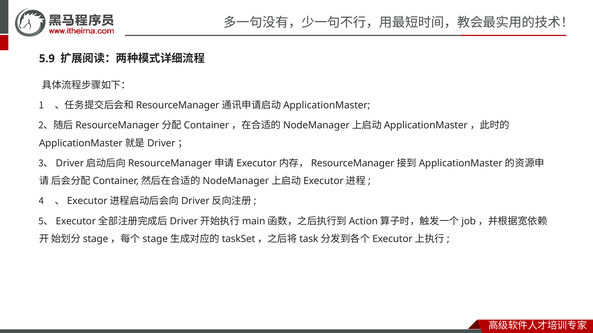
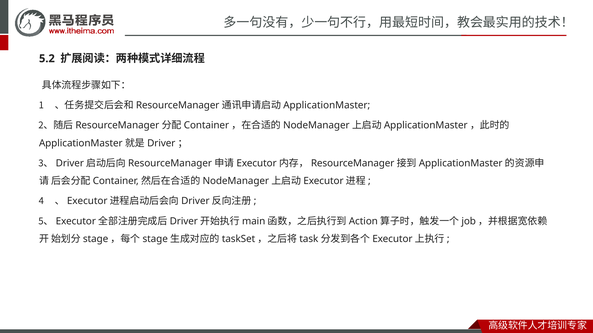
5.9: 5.9 -> 5.2
